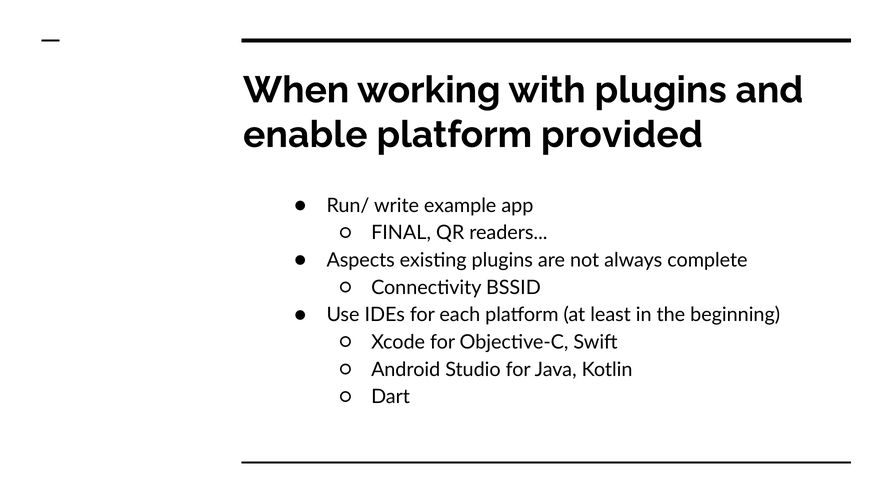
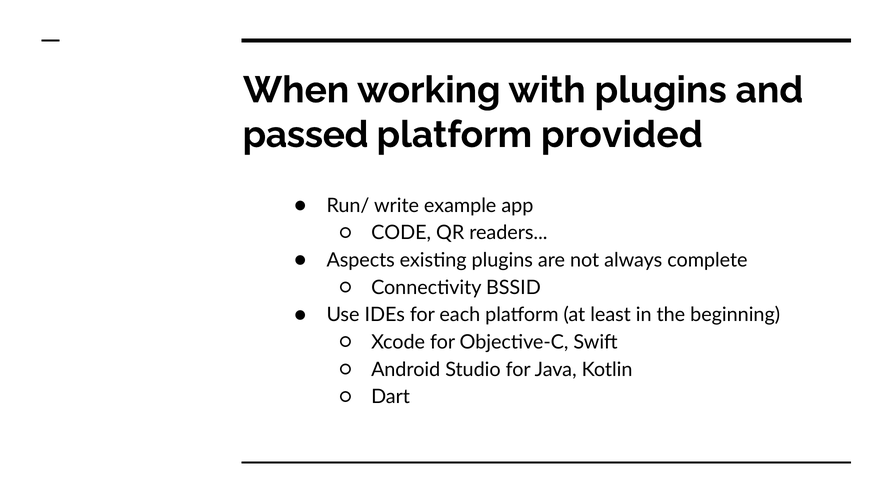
enable: enable -> passed
FINAL: FINAL -> CODE
